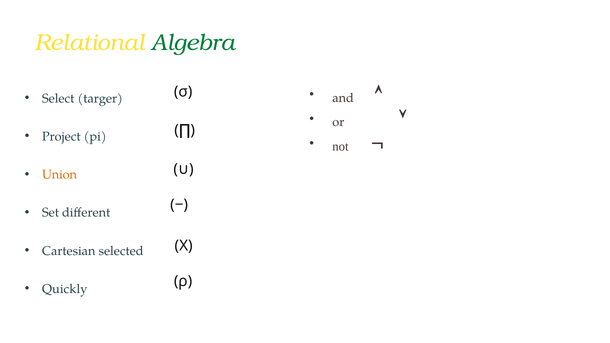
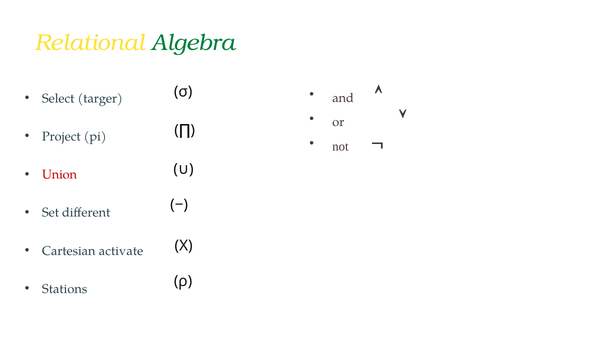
Union colour: orange -> red
selected: selected -> activate
Quickly: Quickly -> Stations
